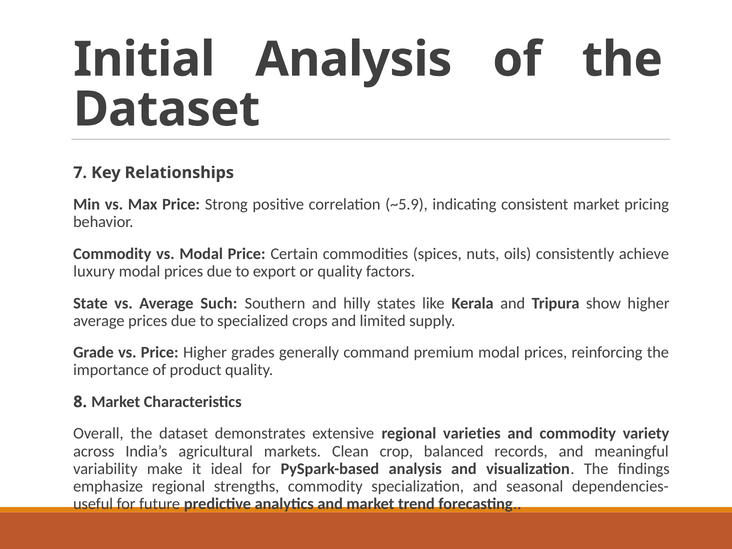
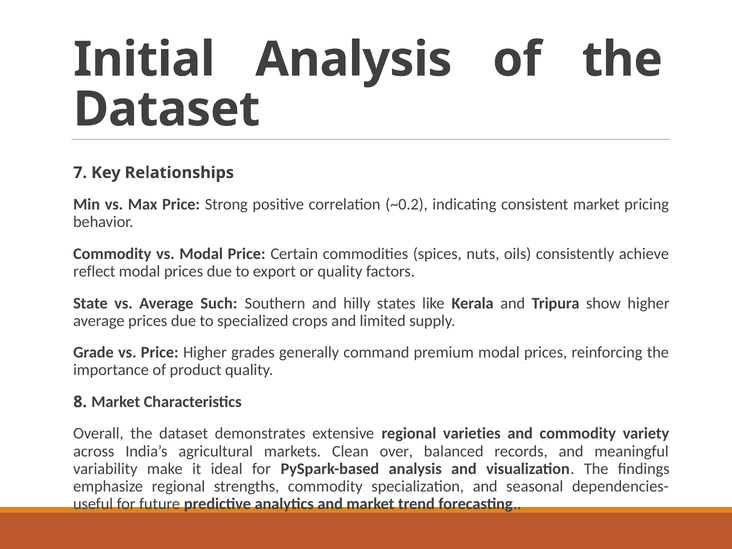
~5.9: ~5.9 -> ~0.2
luxury: luxury -> reflect
crop: crop -> over
